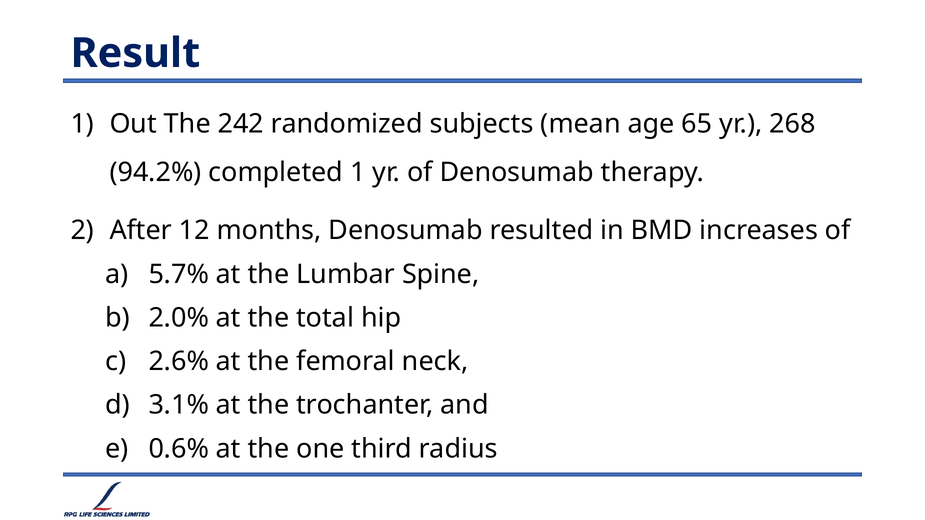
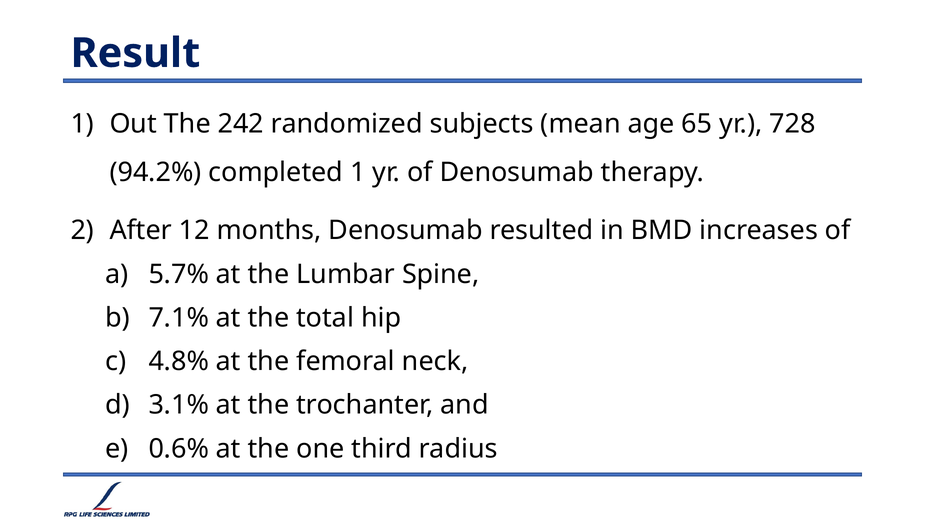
268: 268 -> 728
2.0%: 2.0% -> 7.1%
2.6%: 2.6% -> 4.8%
